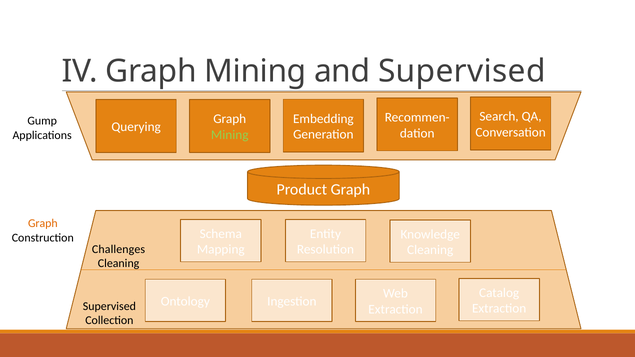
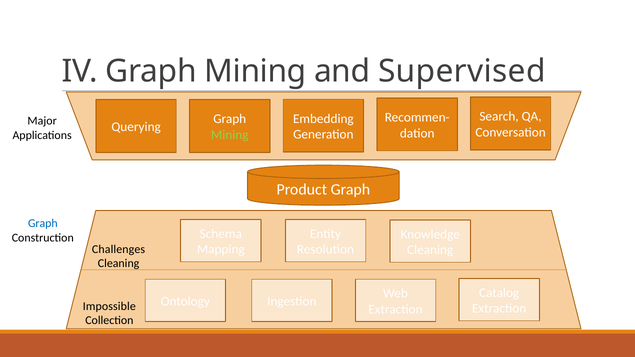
Gump: Gump -> Major
Graph at (43, 223) colour: orange -> blue
Supervised at (109, 306): Supervised -> Impossible
